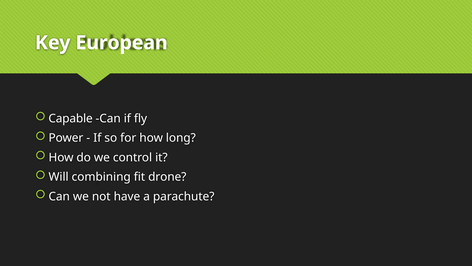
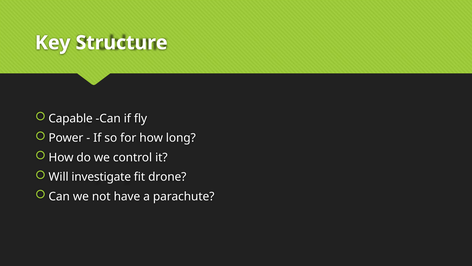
European: European -> Structure
combining: combining -> investigate
